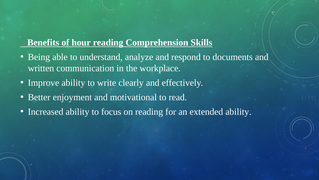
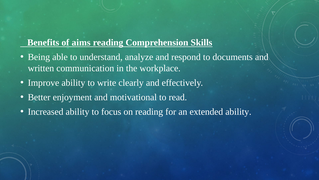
hour: hour -> aims
